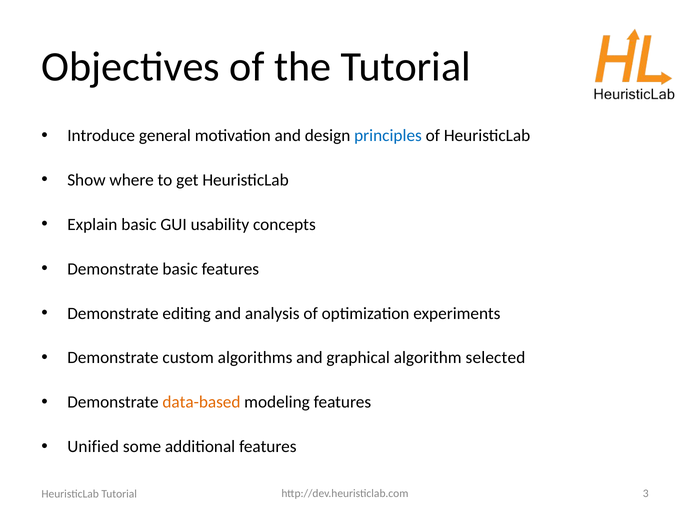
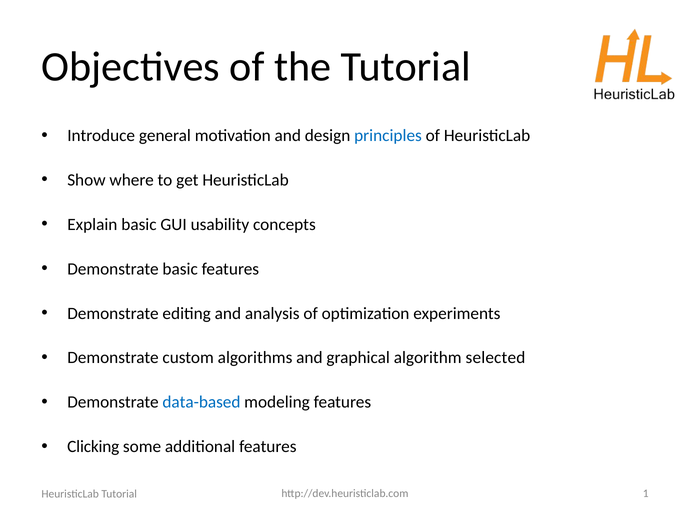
data-based colour: orange -> blue
Unified: Unified -> Clicking
3: 3 -> 1
